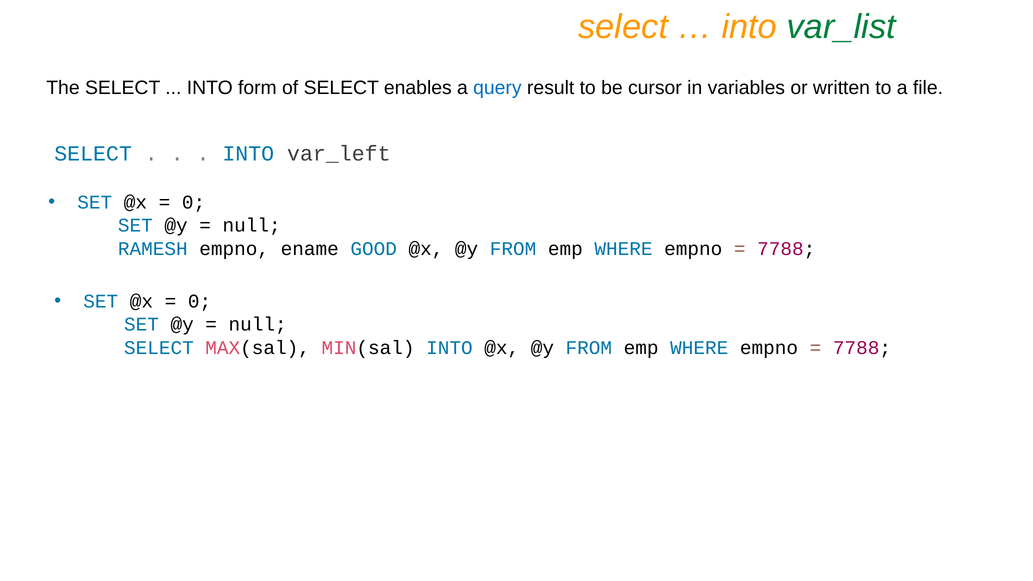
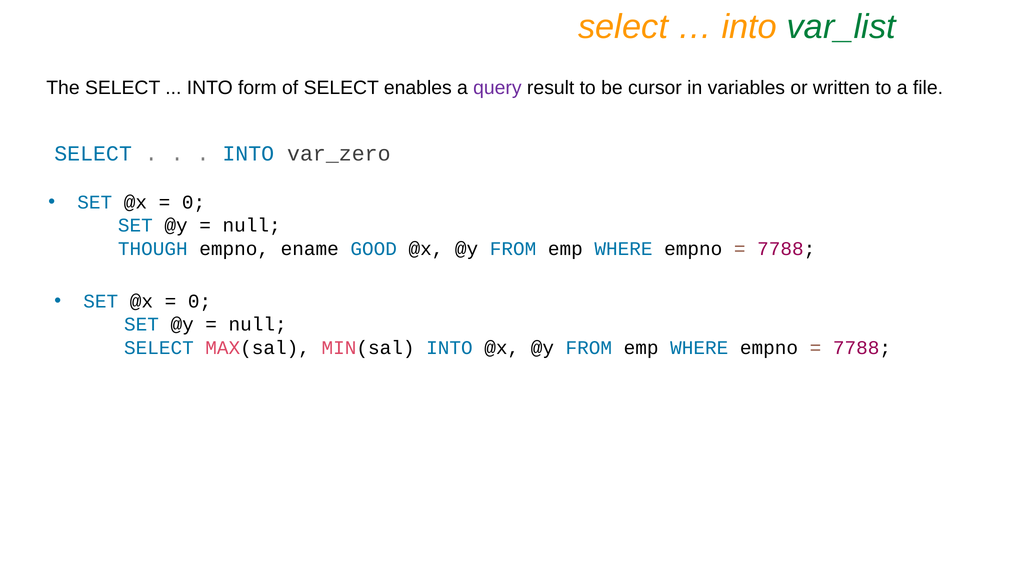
query colour: blue -> purple
var_left: var_left -> var_zero
RAMESH: RAMESH -> THOUGH
